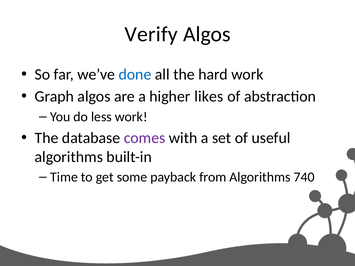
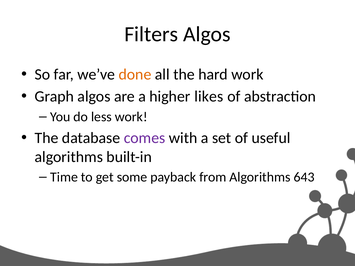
Verify: Verify -> Filters
done colour: blue -> orange
740: 740 -> 643
